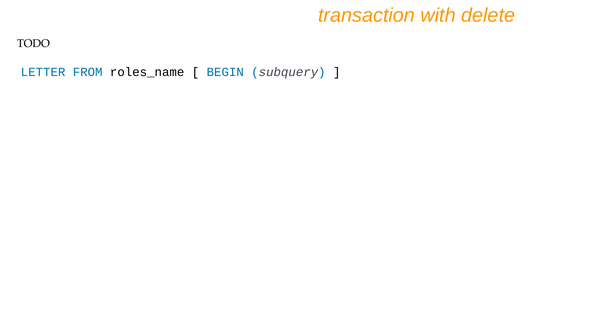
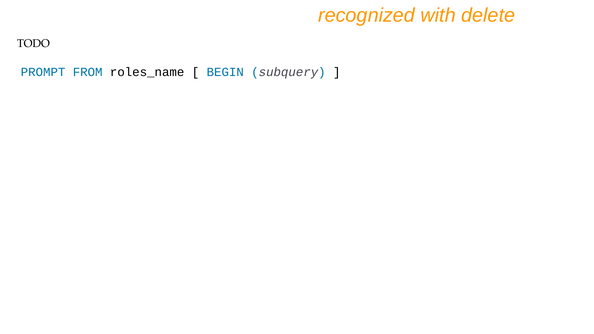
transaction: transaction -> recognized
LETTER: LETTER -> PROMPT
